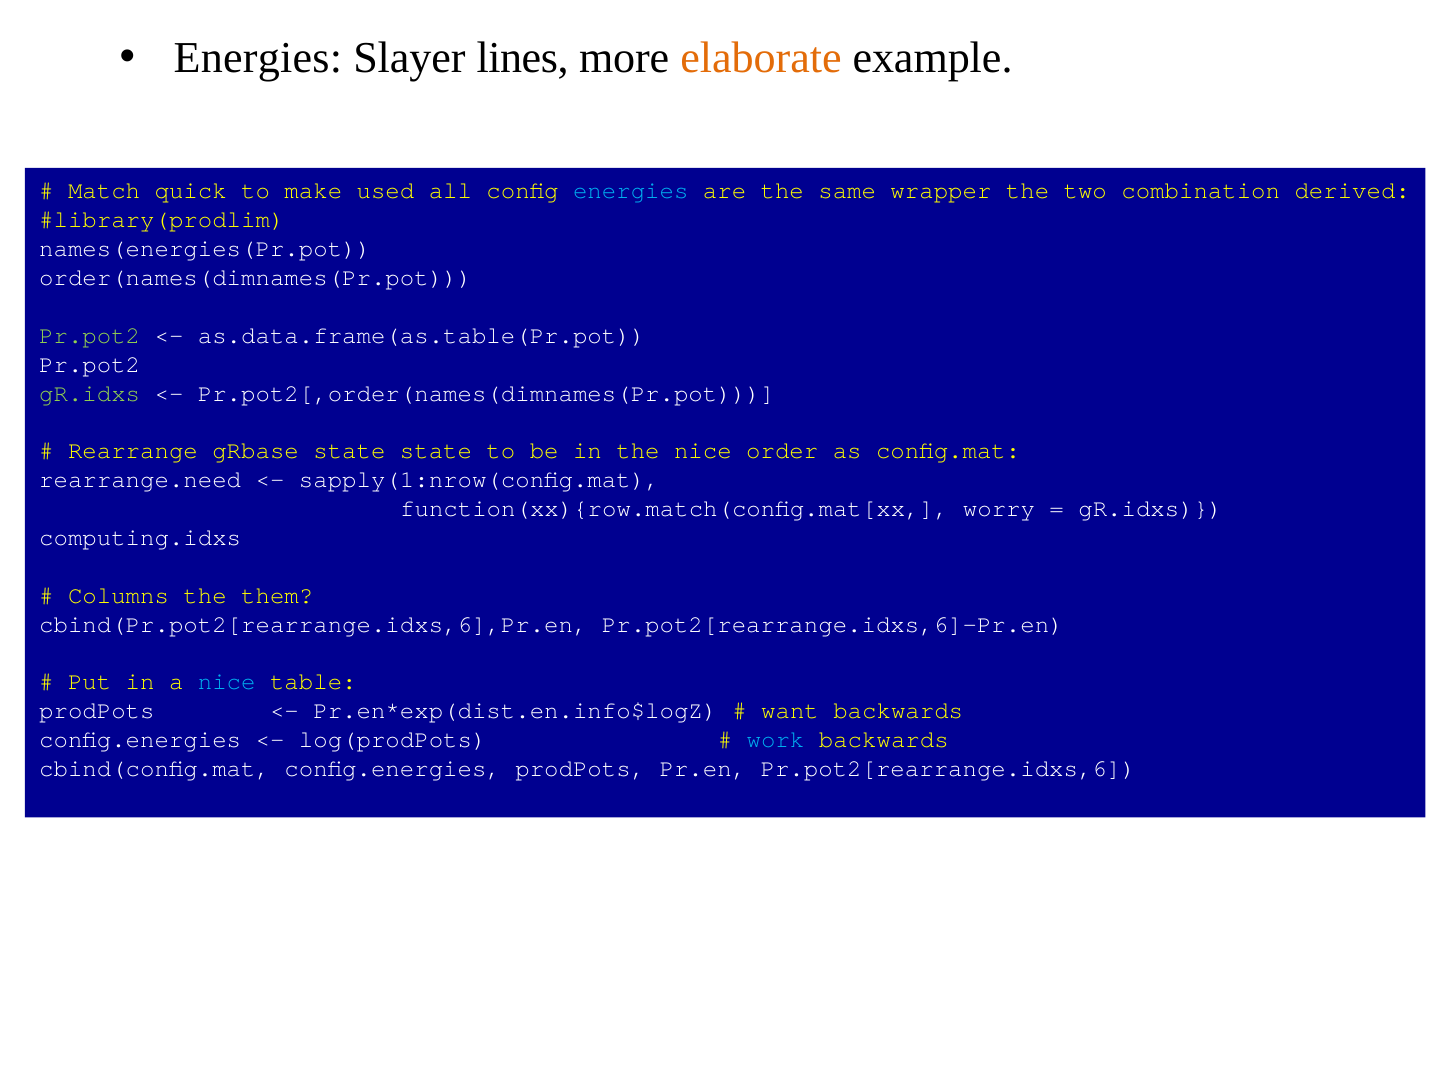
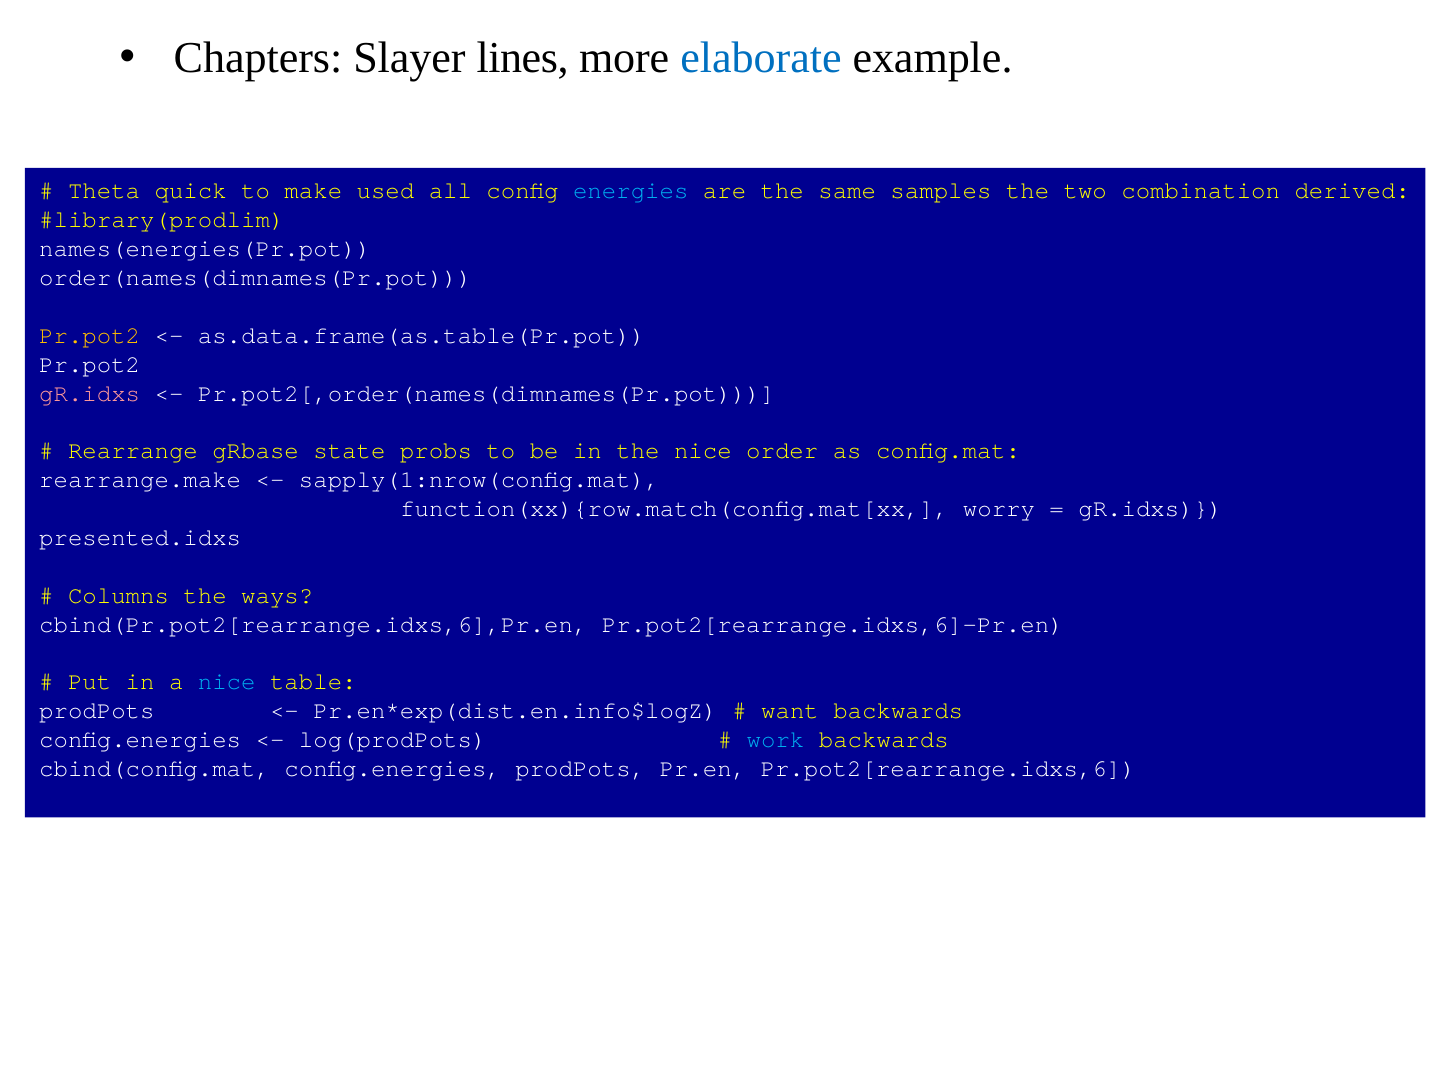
Energies at (258, 58): Energies -> Chapters
elaborate colour: orange -> blue
Match: Match -> Theta
wrapper: wrapper -> samples
Pr.pot2 at (90, 335) colour: light green -> yellow
gR.idxs at (90, 393) colour: light green -> pink
state state: state -> probs
rearrange.need: rearrange.need -> rearrange.make
computing.idxs: computing.idxs -> presented.idxs
them: them -> ways
